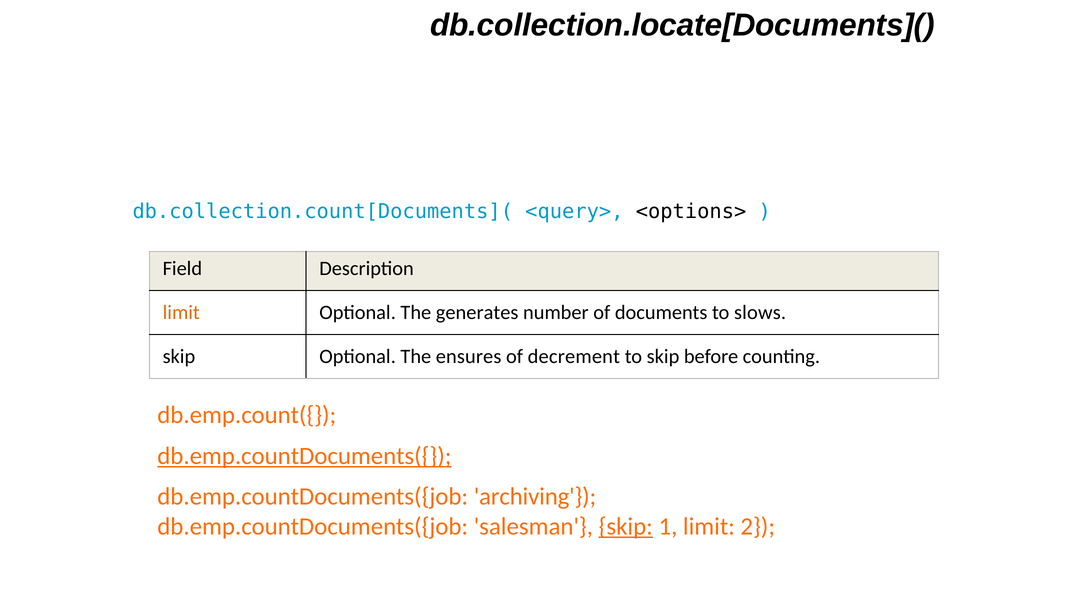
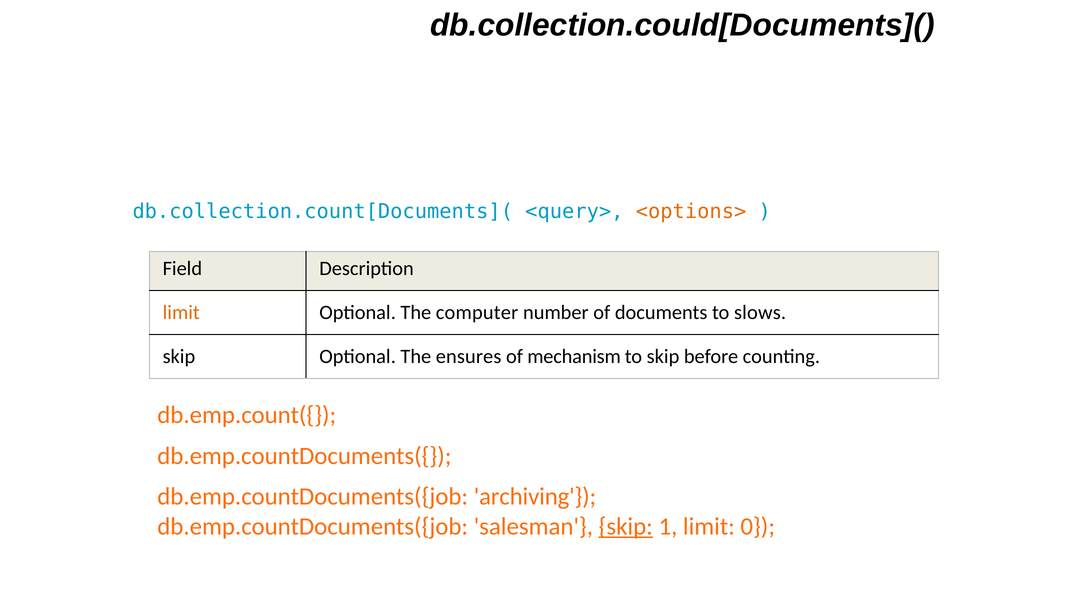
db.collection.locate[Documents](: db.collection.locate[Documents]( -> db.collection.could[Documents](
<options> colour: black -> orange
generates: generates -> computer
decrement: decrement -> mechanism
db.emp.countDocuments({ underline: present -> none
2: 2 -> 0
